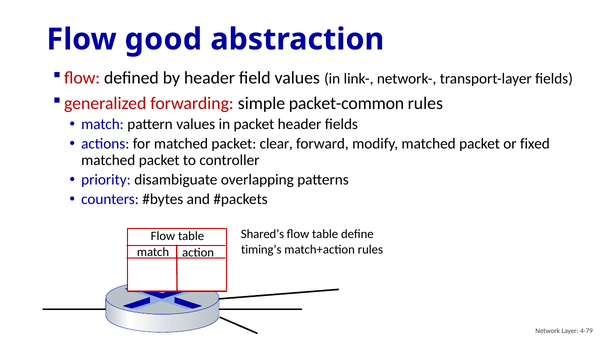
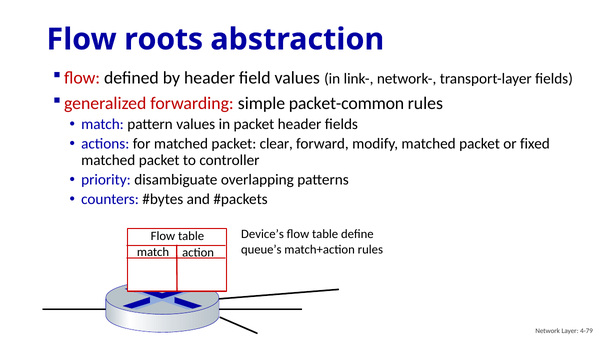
good: good -> roots
Shared’s: Shared’s -> Device’s
timing’s: timing’s -> queue’s
